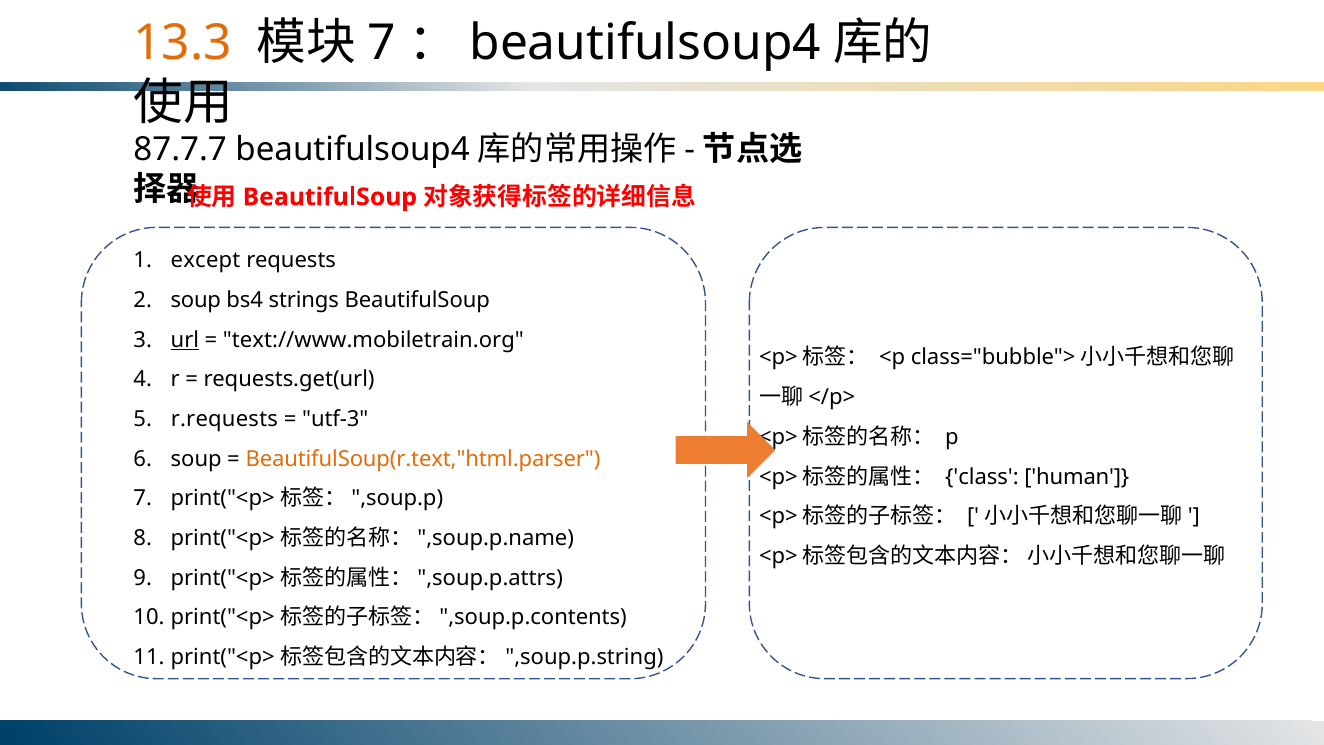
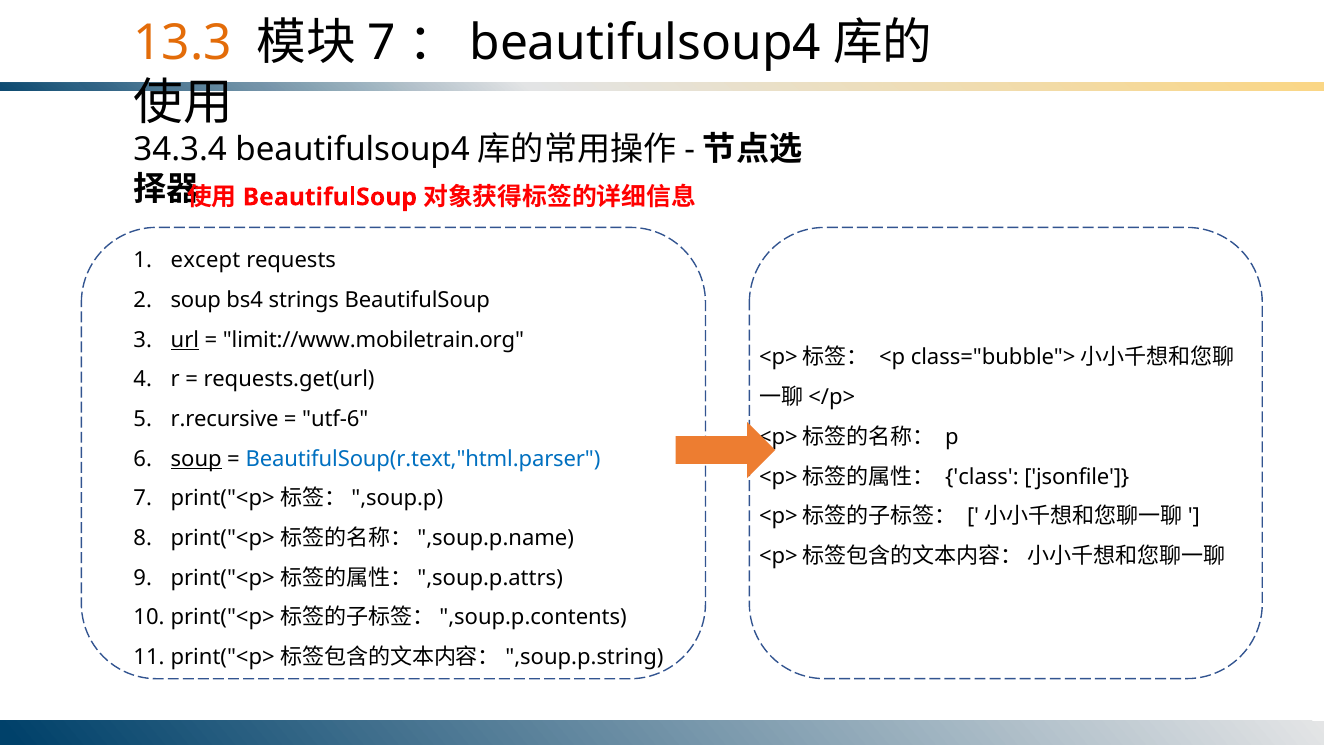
87.7.7: 87.7.7 -> 34.3.4
text://www.mobiletrain.org: text://www.mobiletrain.org -> limit://www.mobiletrain.org
r.requests: r.requests -> r.recursive
utf-3: utf-3 -> utf-6
soup at (196, 459) underline: none -> present
BeautifulSoup(r.text,"html.parser colour: orange -> blue
human: human -> jsonfile
